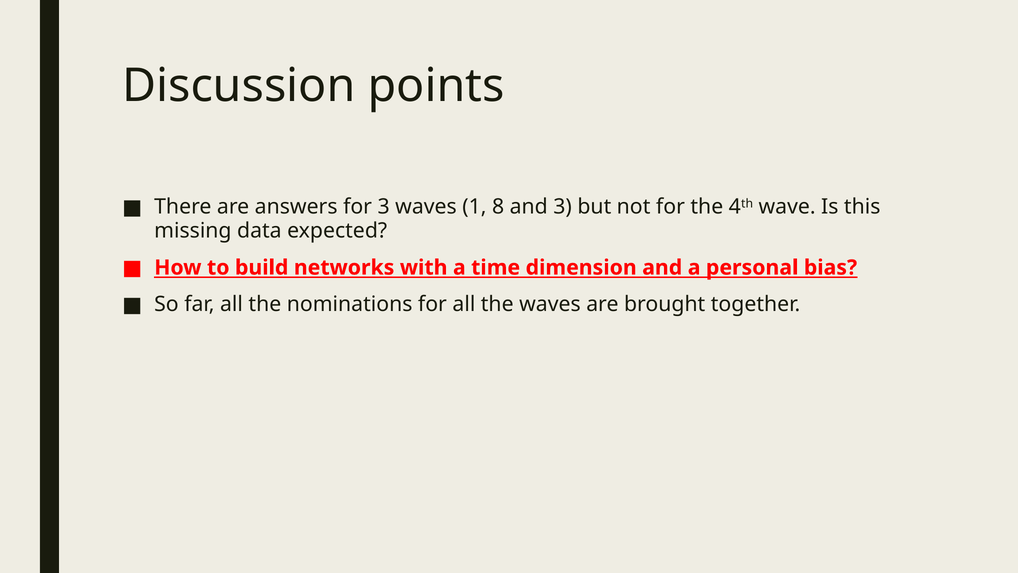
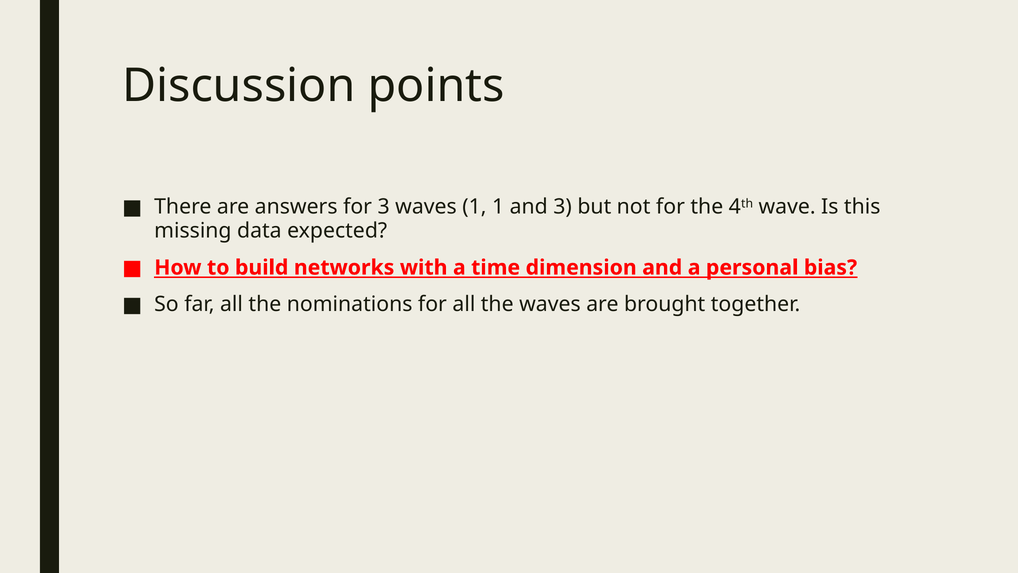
1 8: 8 -> 1
